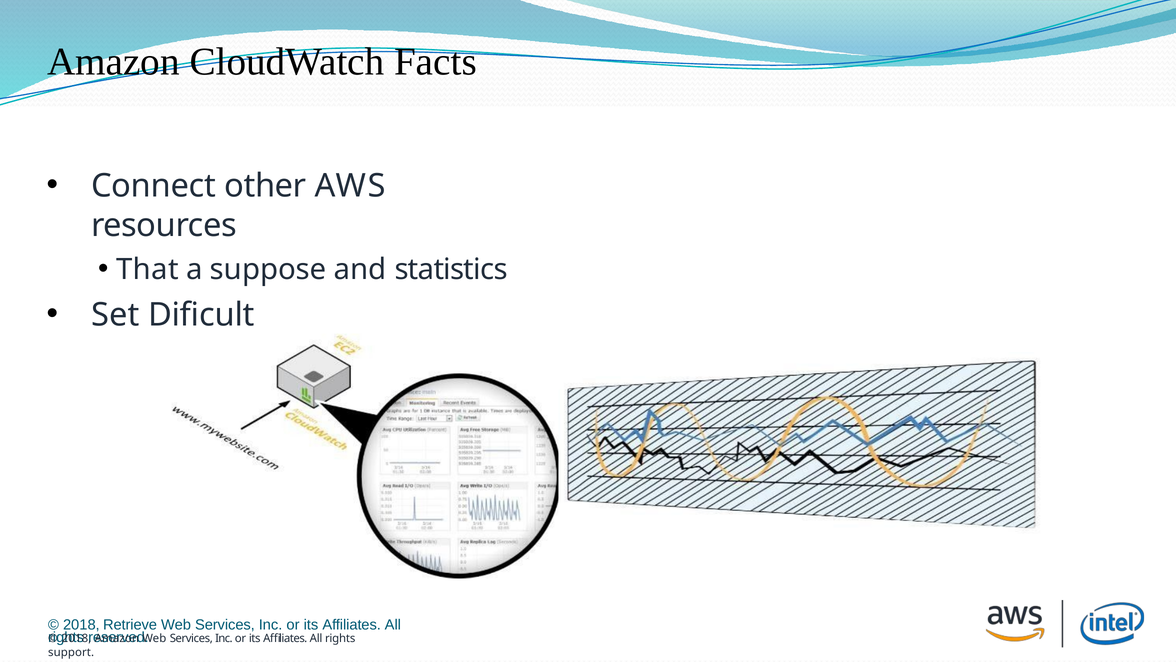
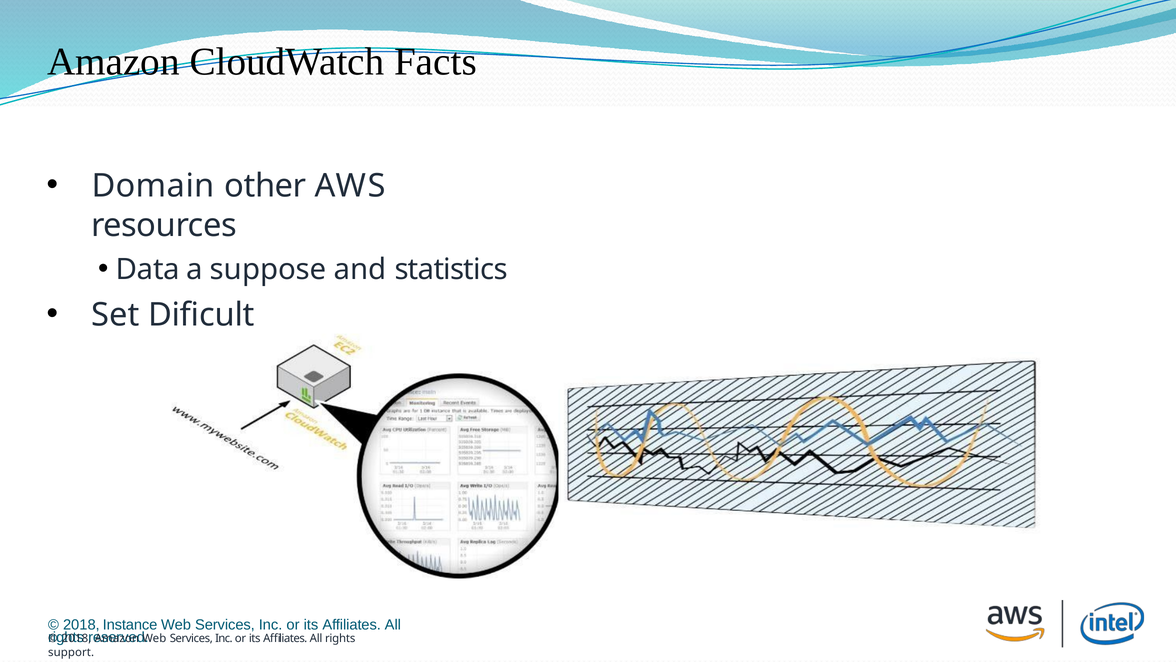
Connect: Connect -> Domain
That: That -> Data
Retrieve: Retrieve -> Instance
